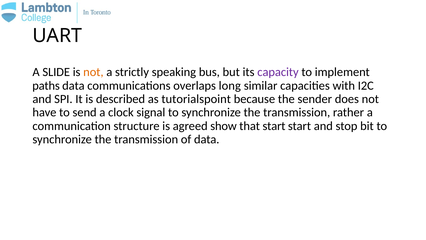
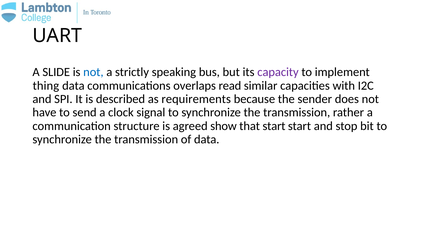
not at (93, 72) colour: orange -> blue
paths: paths -> thing
long: long -> read
tutorialspoint: tutorialspoint -> requirements
